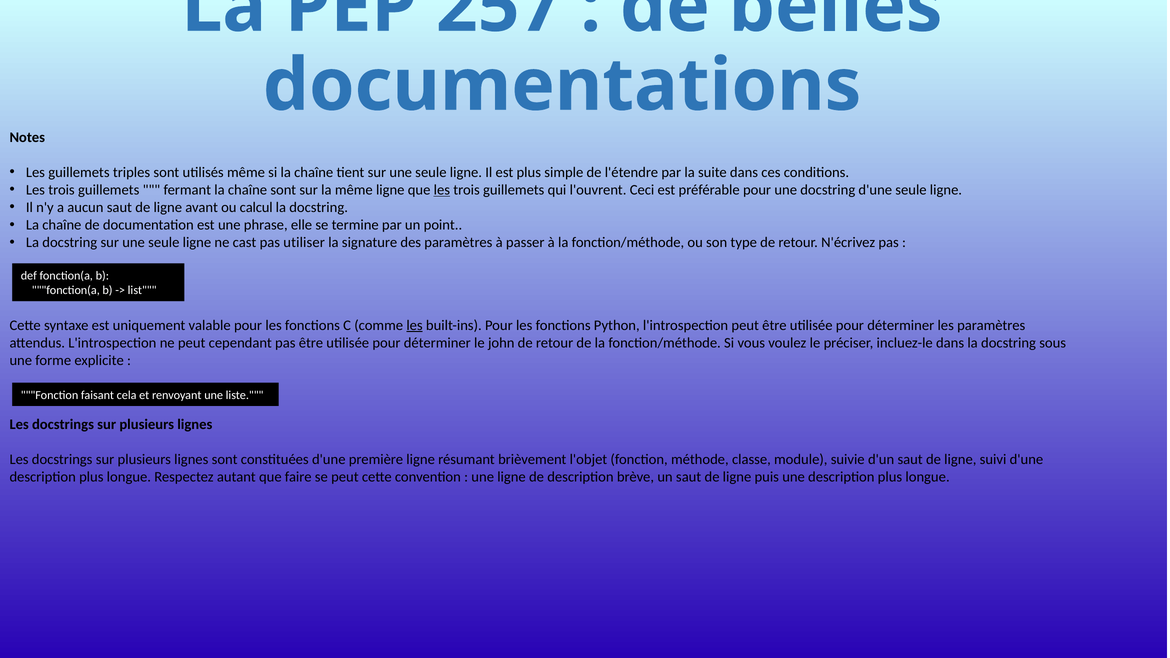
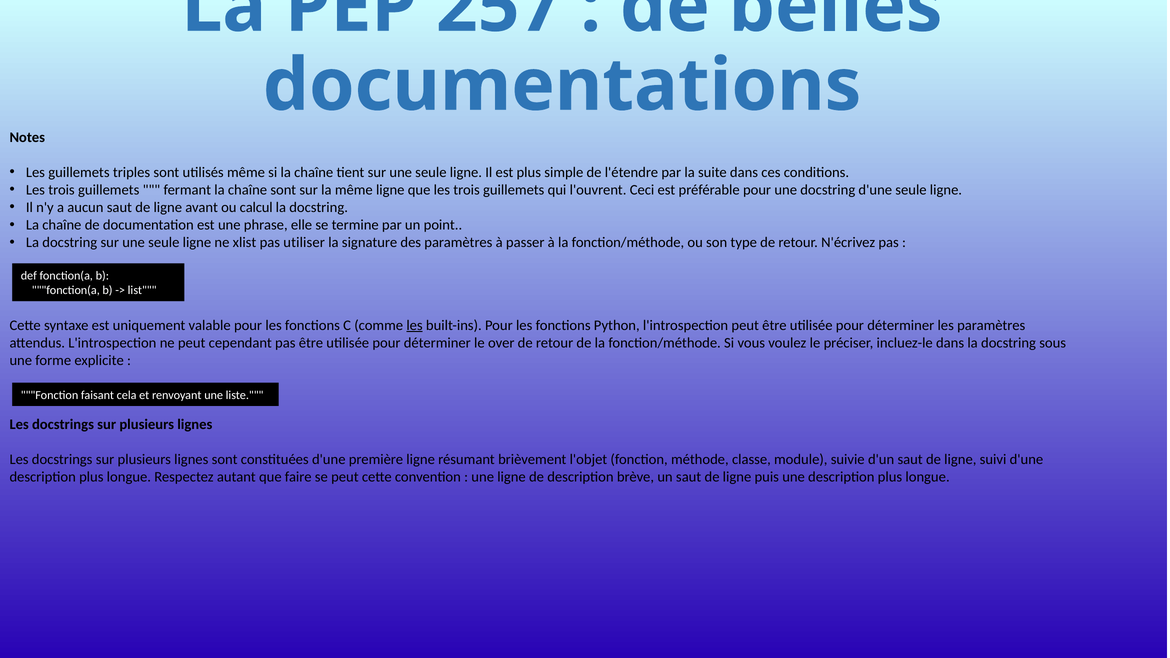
les at (442, 190) underline: present -> none
cast: cast -> xlist
john: john -> over
